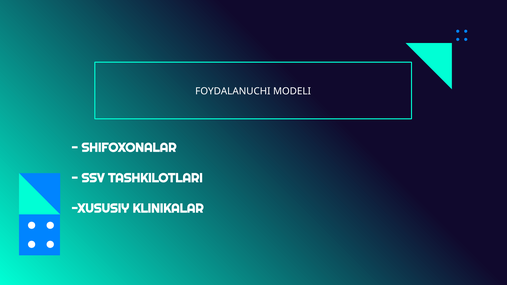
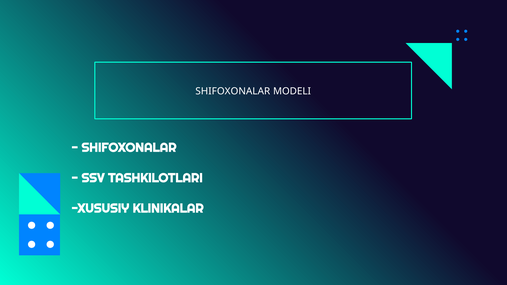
FOYDALANUCHI at (233, 91): FOYDALANUCHI -> SHIFOXONALAR
